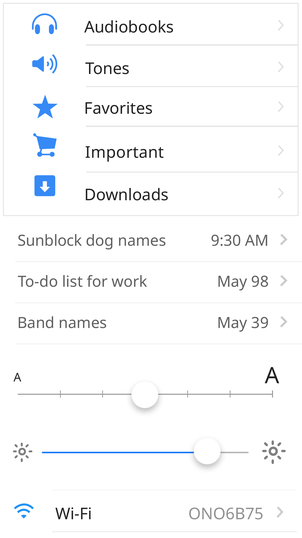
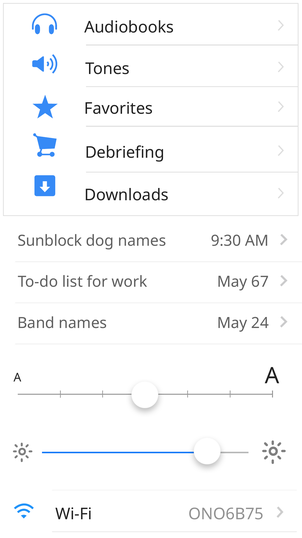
Important: Important -> Debriefing
98: 98 -> 67
39: 39 -> 24
